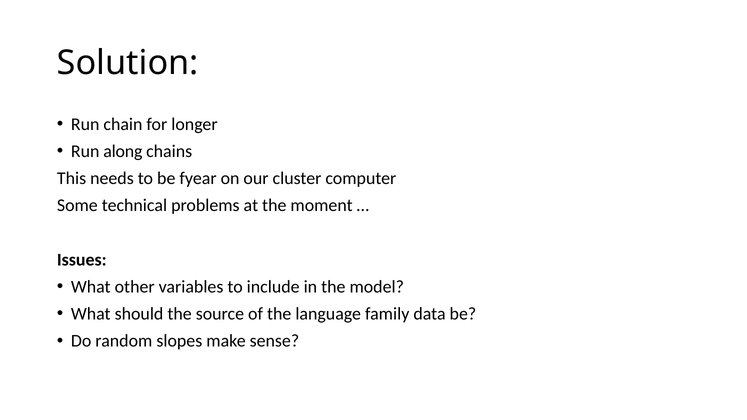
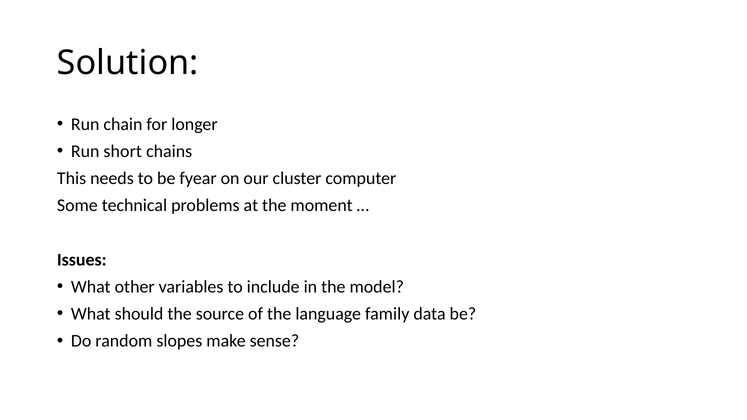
along: along -> short
